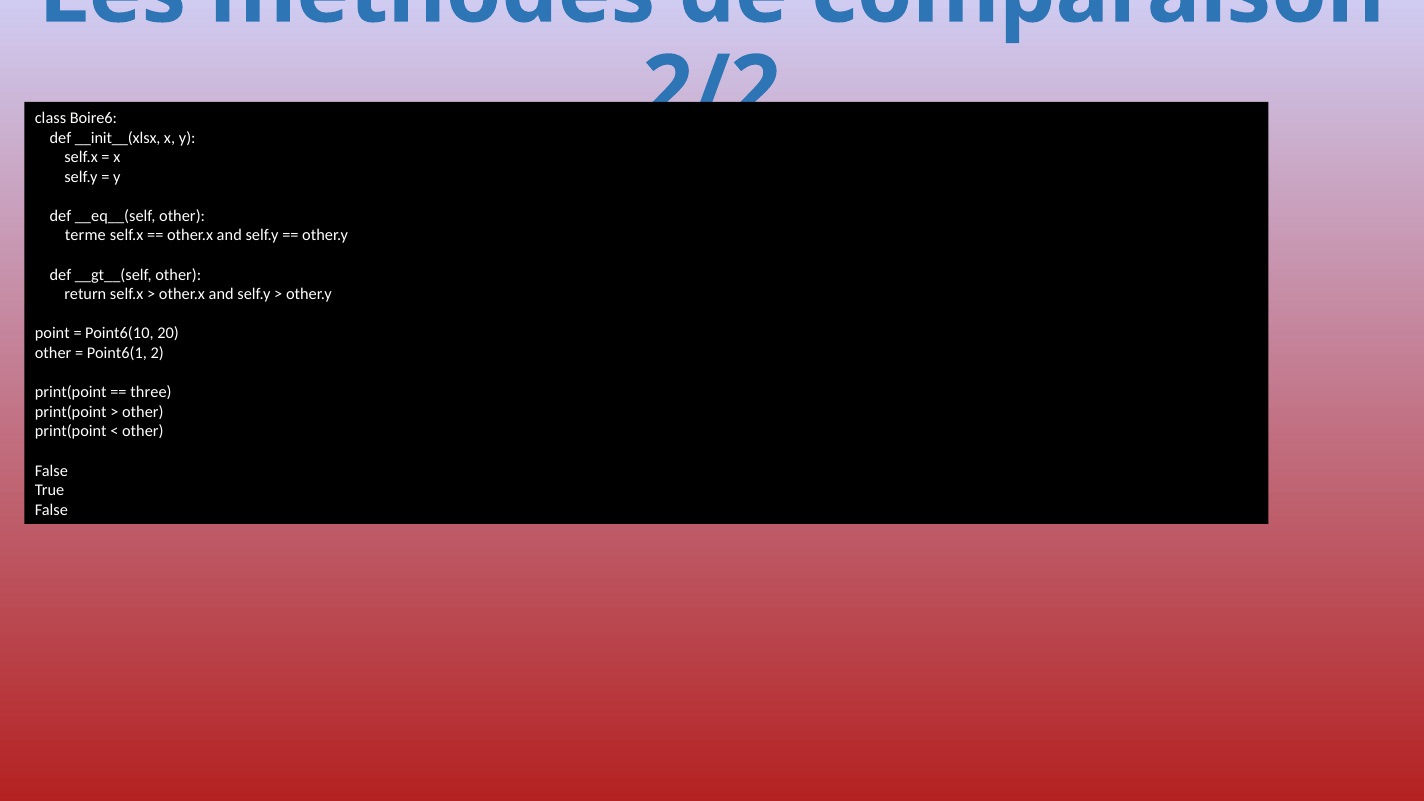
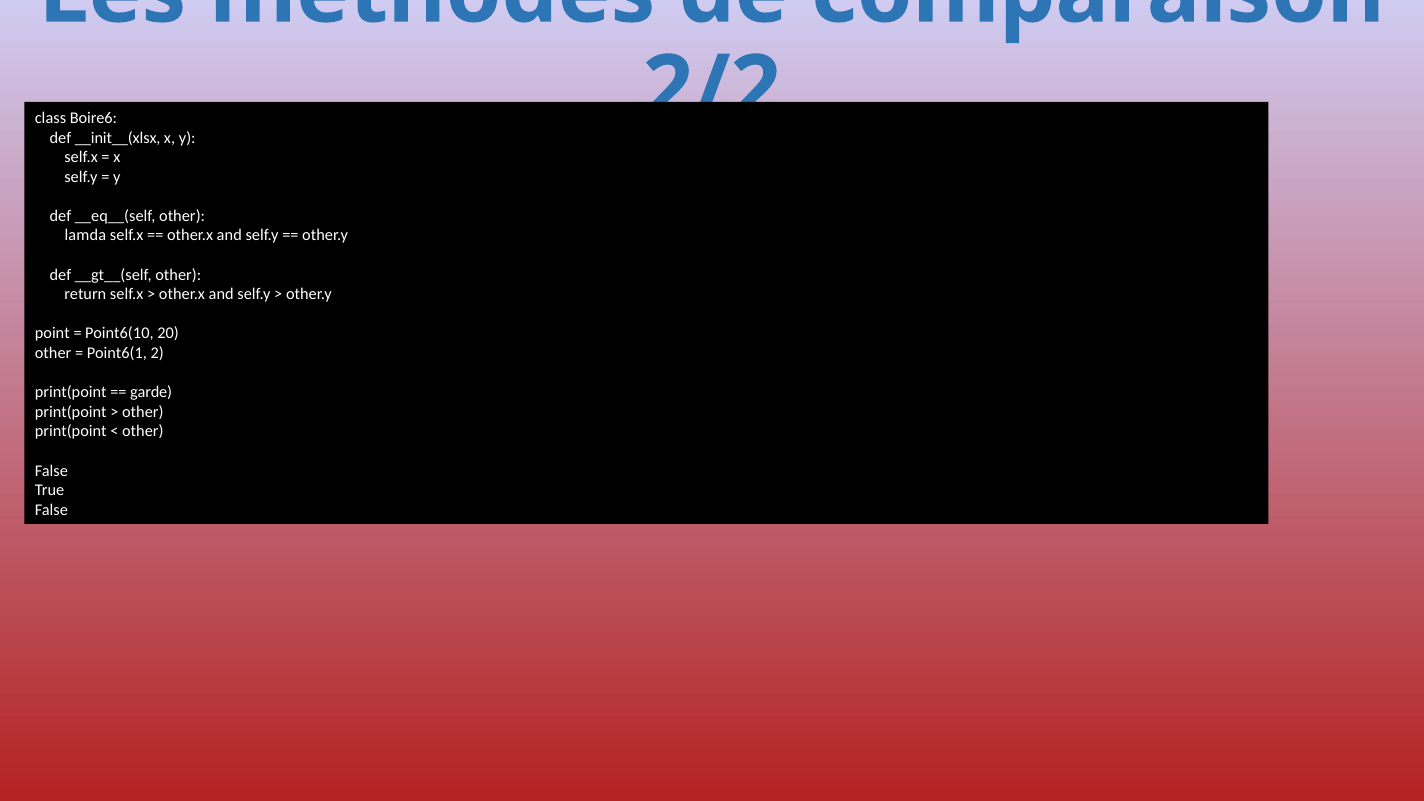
terme: terme -> lamda
three: three -> garde
